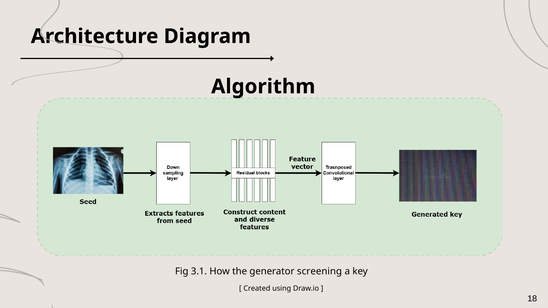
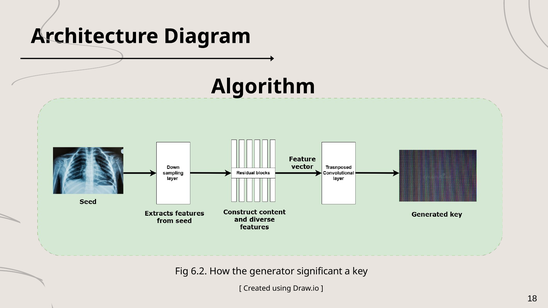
3.1: 3.1 -> 6.2
screening: screening -> significant
